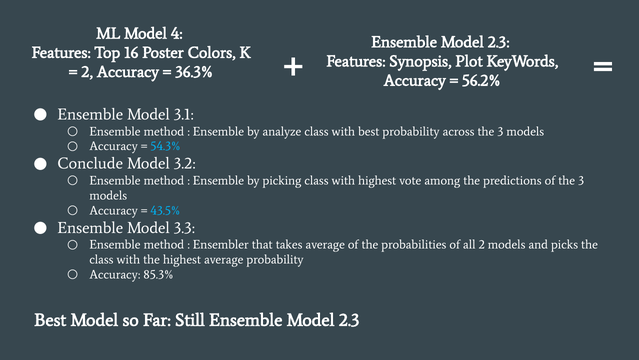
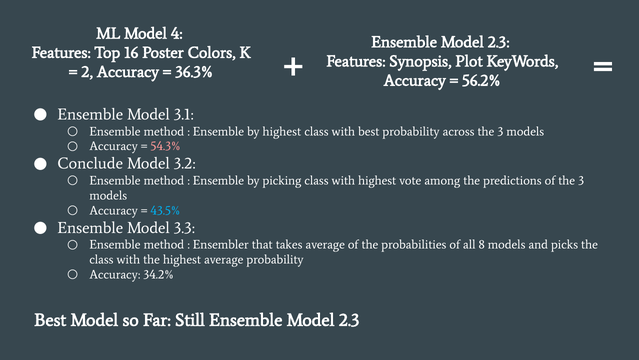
by analyze: analyze -> highest
54.3% colour: light blue -> pink
all 2: 2 -> 8
85.3%: 85.3% -> 34.2%
